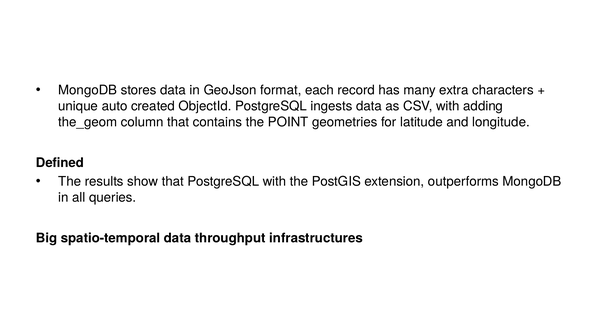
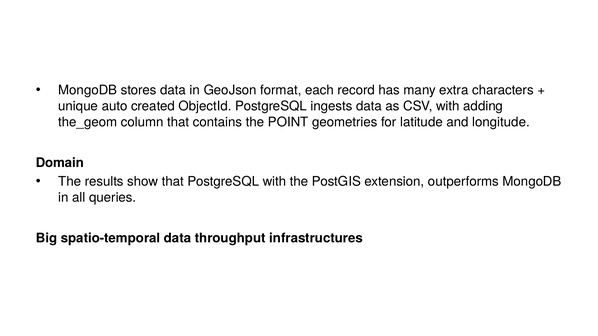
Defined: Defined -> Domain
